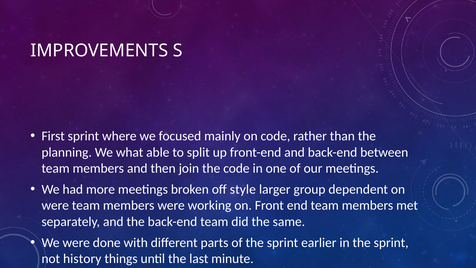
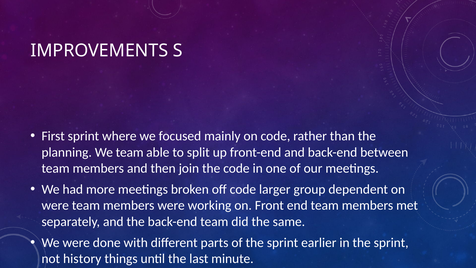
We what: what -> team
off style: style -> code
